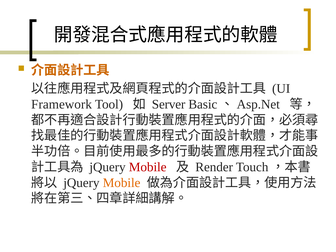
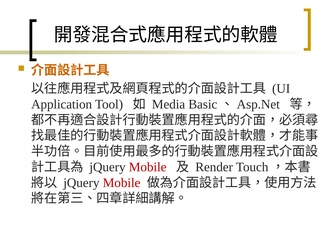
Framework: Framework -> Application
Server: Server -> Media
Mobile at (122, 183) colour: orange -> red
